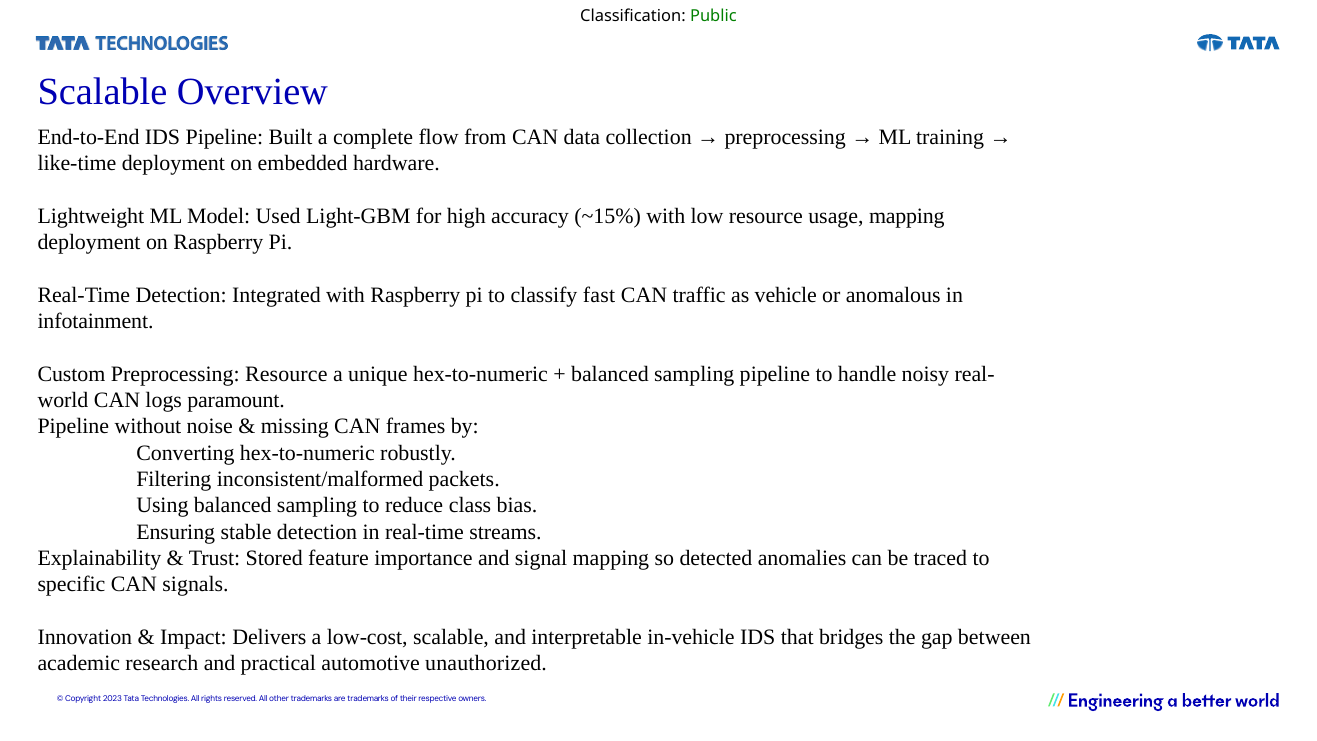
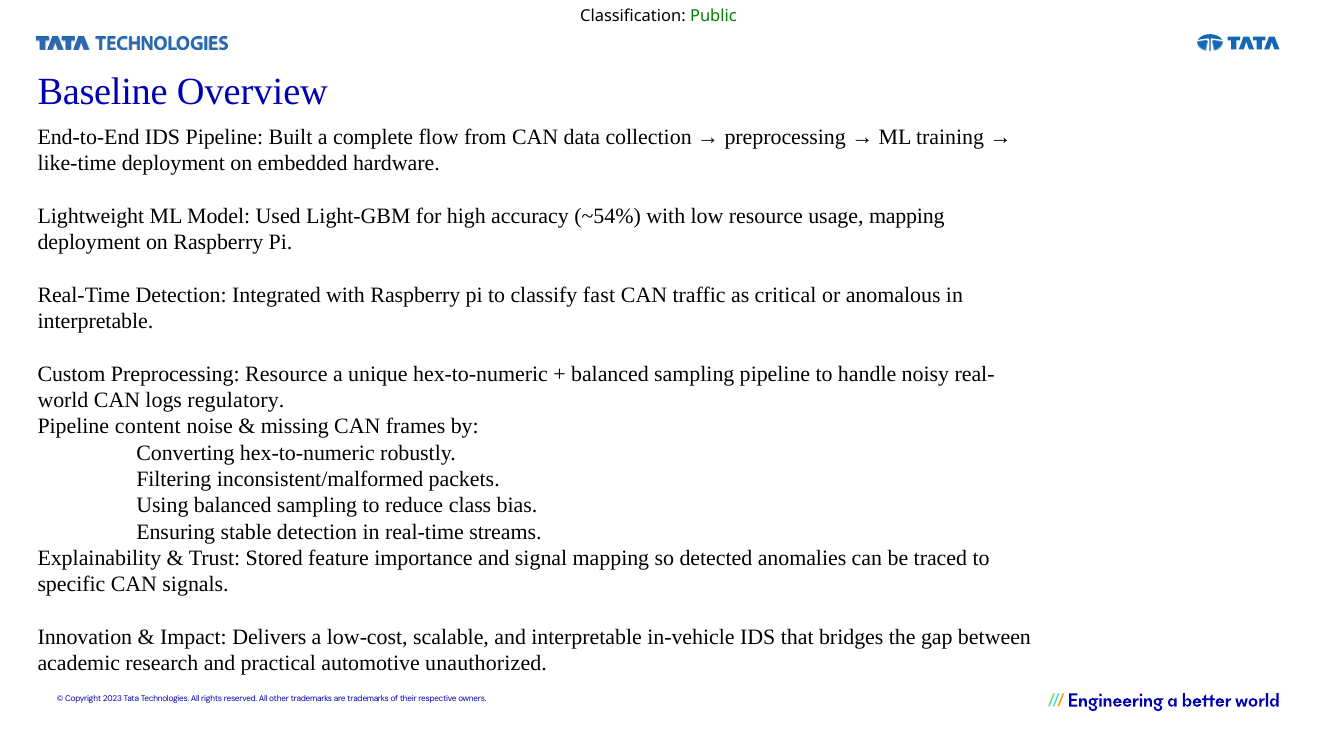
Scalable at (102, 91): Scalable -> Baseline
~15%: ~15% -> ~54%
vehicle: vehicle -> critical
infotainment at (96, 321): infotainment -> interpretable
paramount: paramount -> regulatory
without: without -> content
